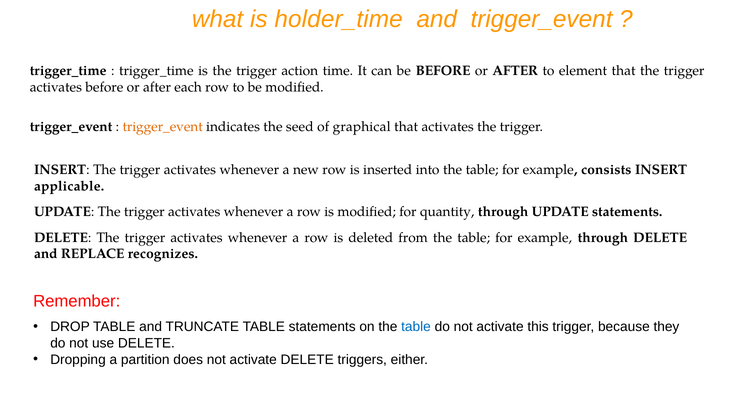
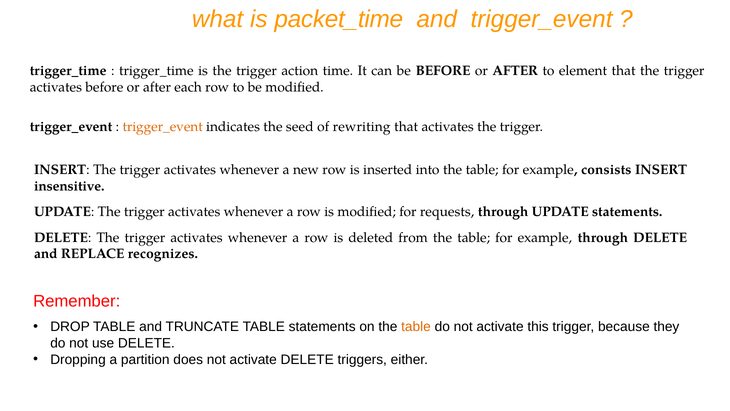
holder_time: holder_time -> packet_time
graphical: graphical -> rewriting
applicable: applicable -> insensitive
quantity: quantity -> requests
table at (416, 326) colour: blue -> orange
